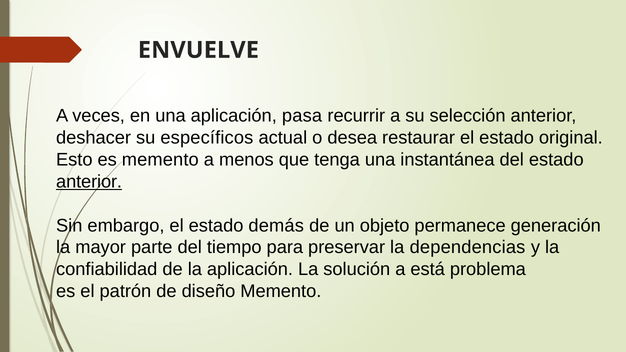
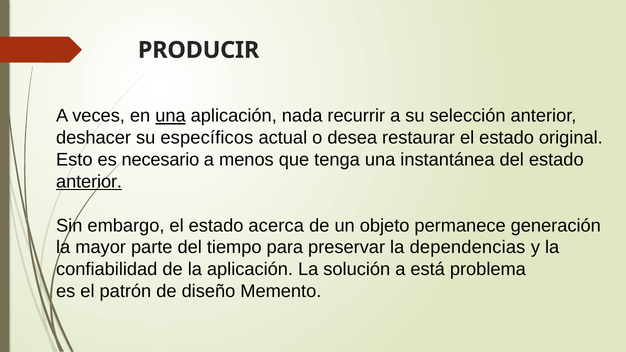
ENVUELVE: ENVUELVE -> PRODUCIR
una at (170, 116) underline: none -> present
pasa: pasa -> nada
es memento: memento -> necesario
demás: demás -> acerca
